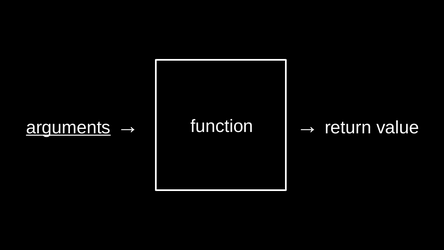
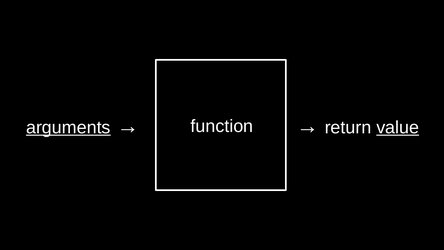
value underline: none -> present
